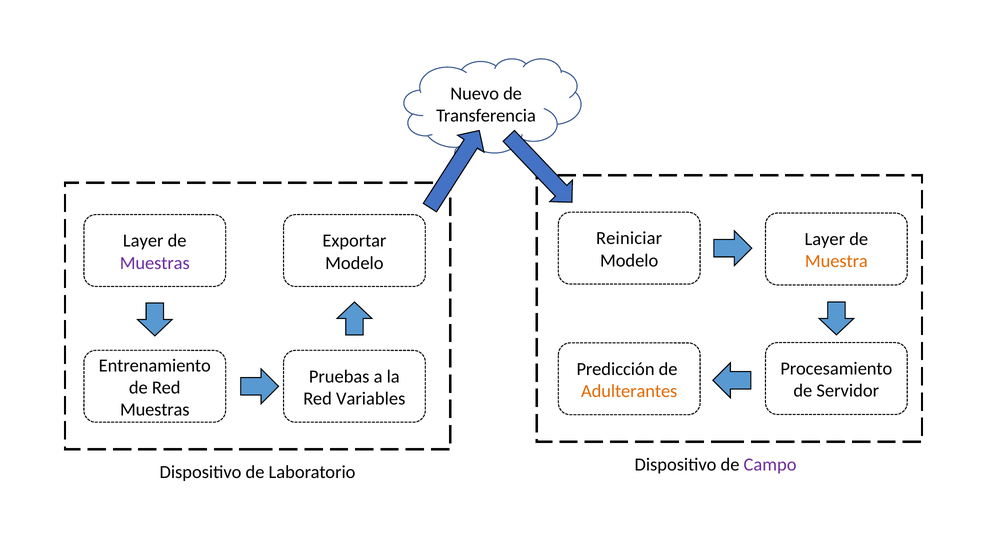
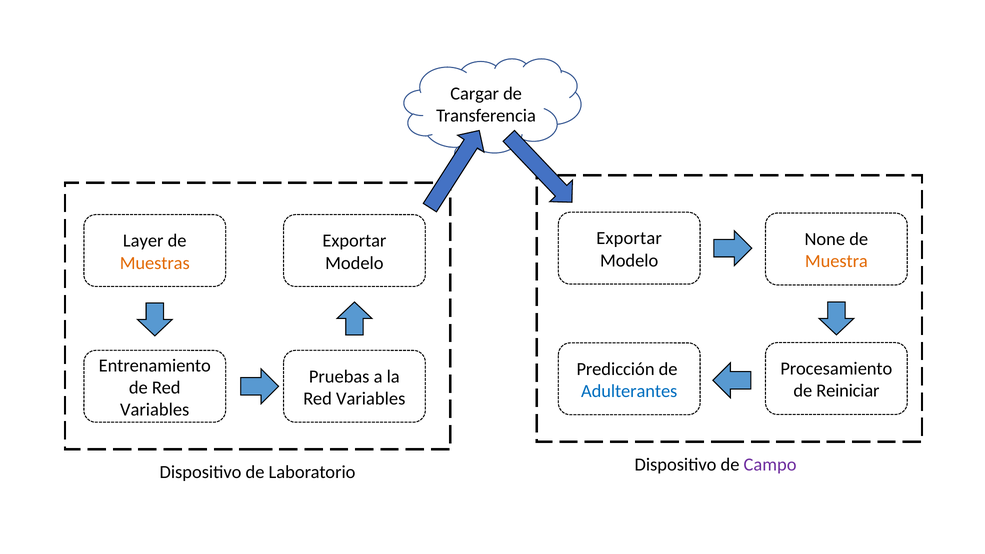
Nuevo: Nuevo -> Cargar
Reiniciar at (629, 238): Reiniciar -> Exportar
Layer at (825, 239): Layer -> None
Muestras at (155, 263) colour: purple -> orange
Servidor: Servidor -> Reiniciar
Adulterantes colour: orange -> blue
Muestras at (155, 410): Muestras -> Variables
